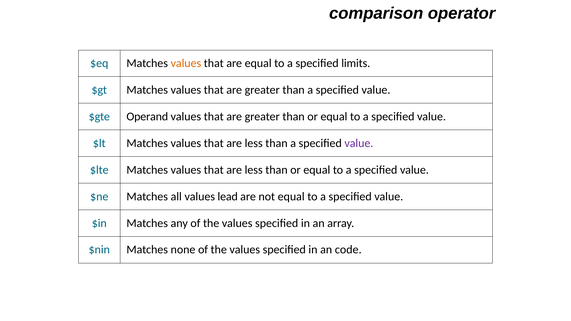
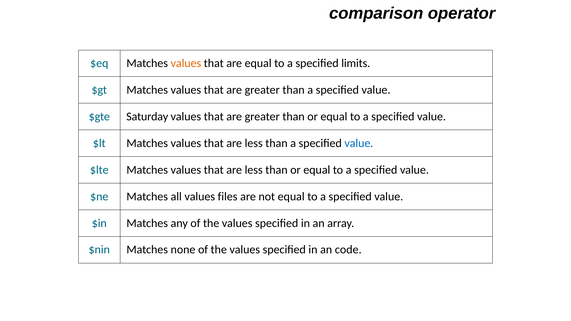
Operand: Operand -> Saturday
value at (359, 143) colour: purple -> blue
lead: lead -> files
